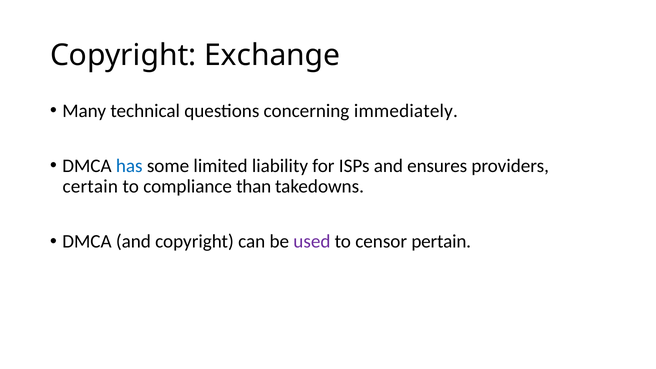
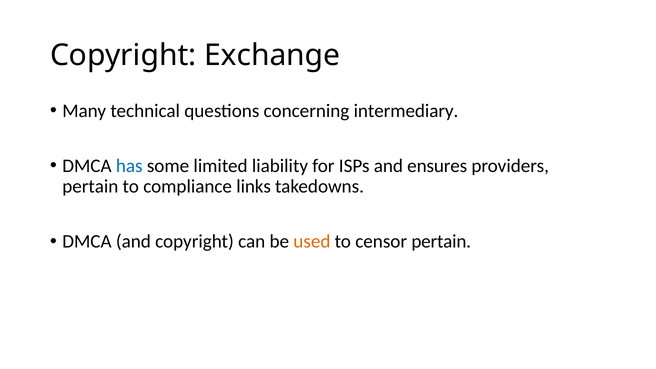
immediately: immediately -> intermediary
certain at (90, 187): certain -> pertain
than: than -> links
used colour: purple -> orange
